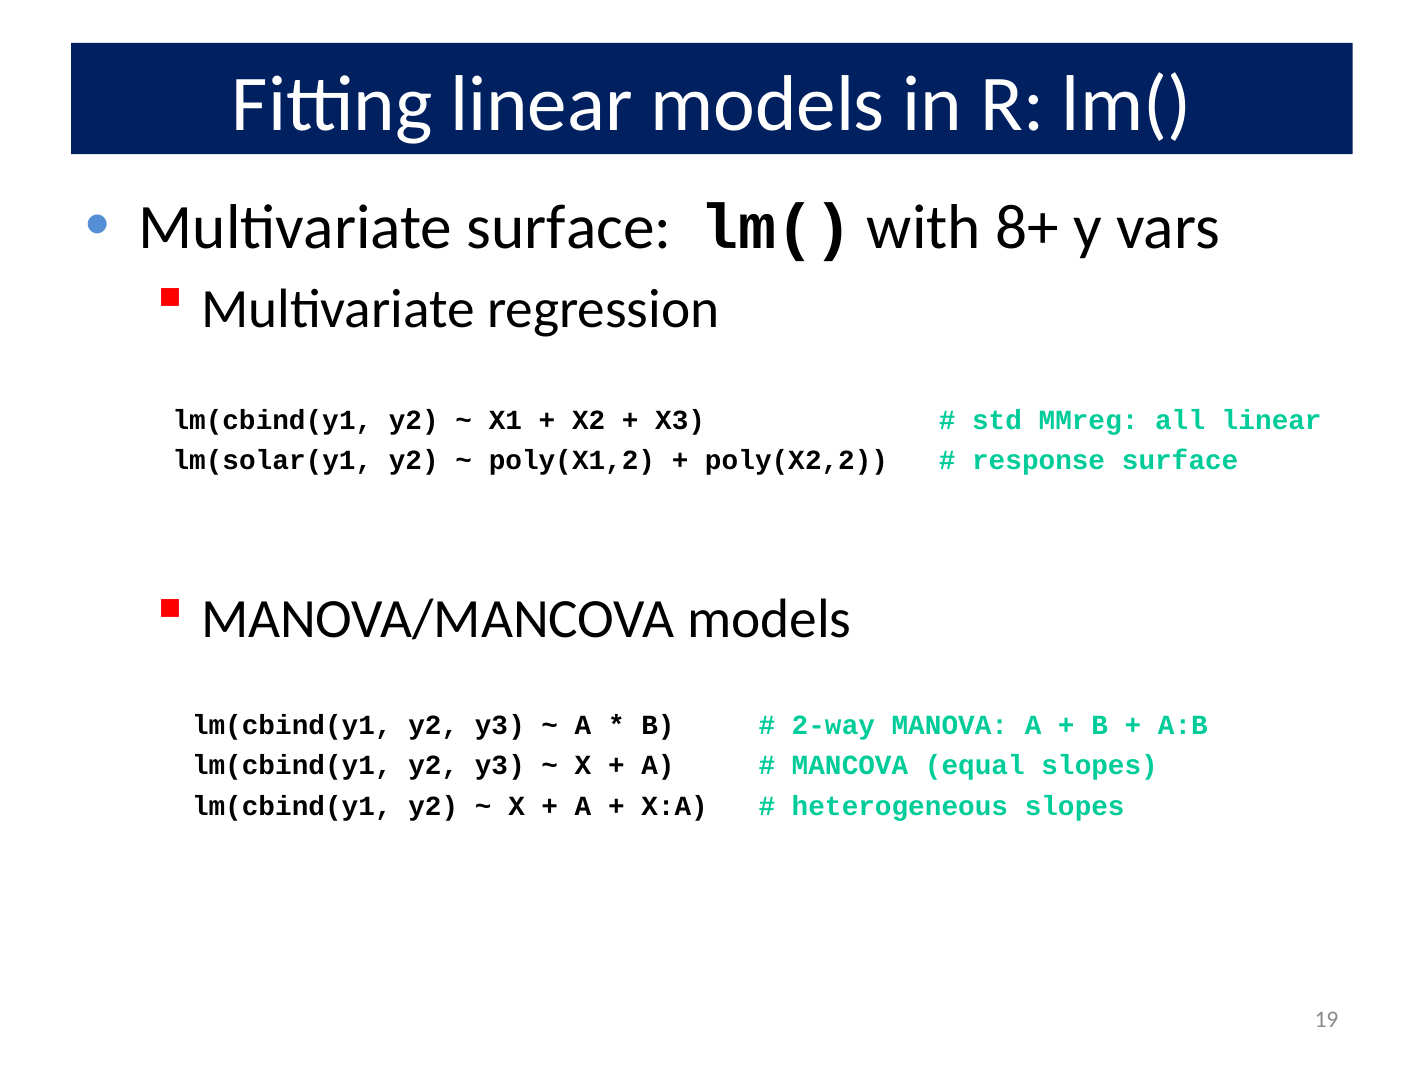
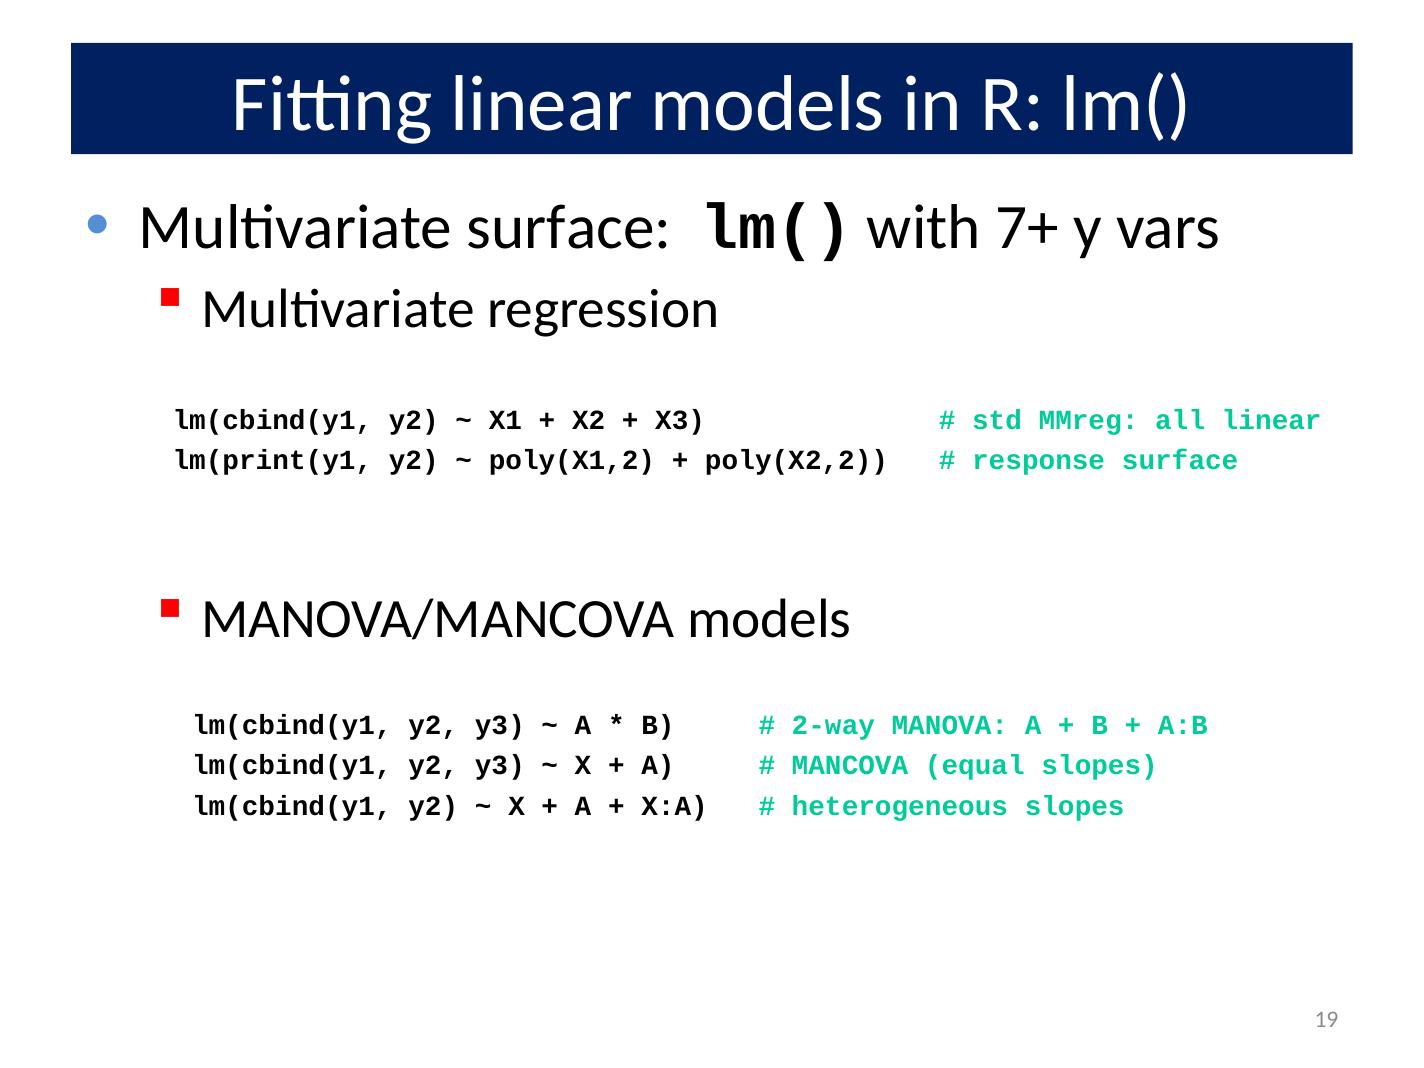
8+: 8+ -> 7+
lm(solar(y1: lm(solar(y1 -> lm(print(y1
